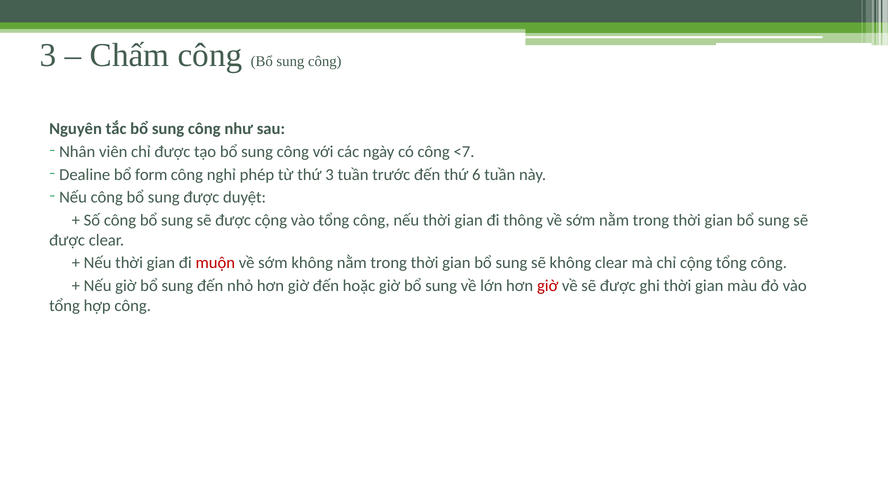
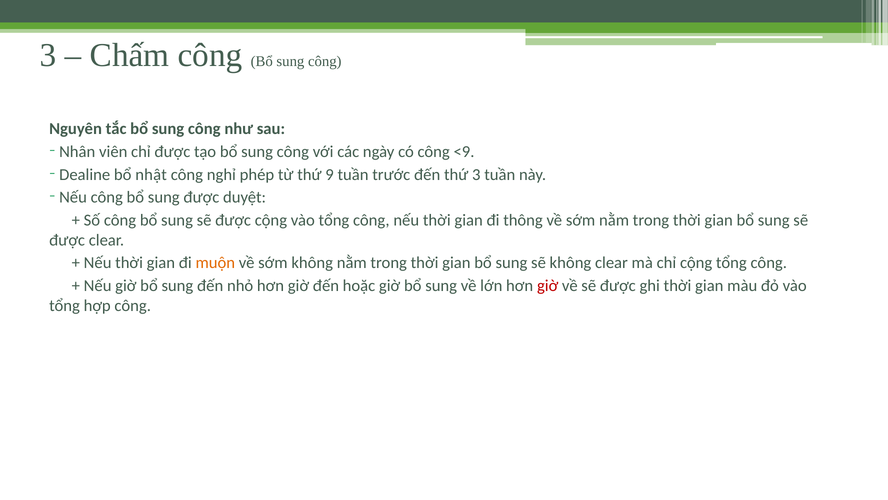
<7: <7 -> <9
form: form -> nhật
thứ 3: 3 -> 9
thứ 6: 6 -> 3
muộn colour: red -> orange
